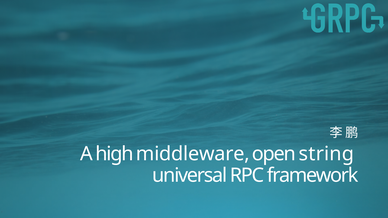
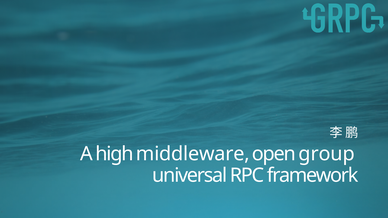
string: string -> group
